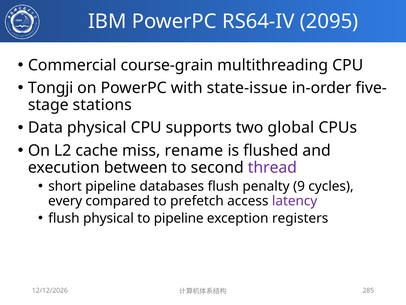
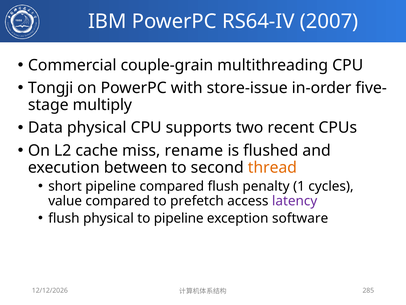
2095: 2095 -> 2007
course-grain: course-grain -> couple-grain
state-issue: state-issue -> store-issue
stations: stations -> multiply
global: global -> recent
thread colour: purple -> orange
pipeline databases: databases -> compared
9: 9 -> 1
every: every -> value
registers: registers -> software
